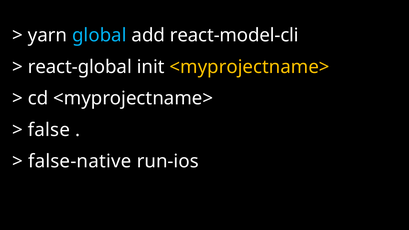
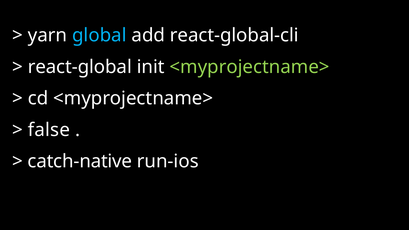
react-model-cli: react-model-cli -> react-global-cli
<myprojectname> at (250, 67) colour: yellow -> light green
false-native: false-native -> catch-native
